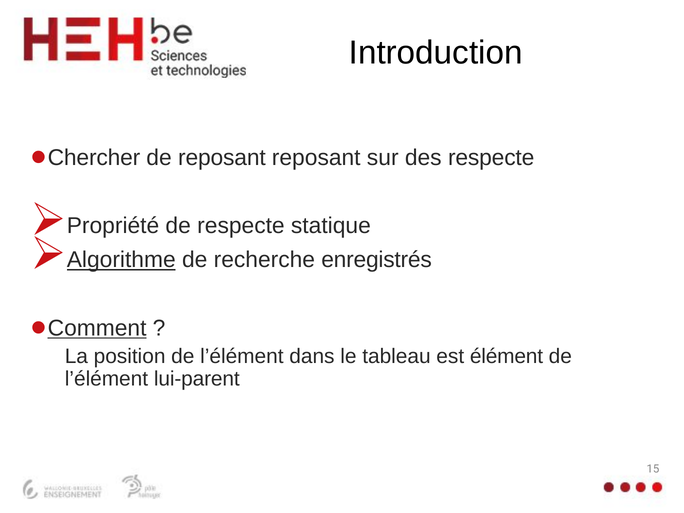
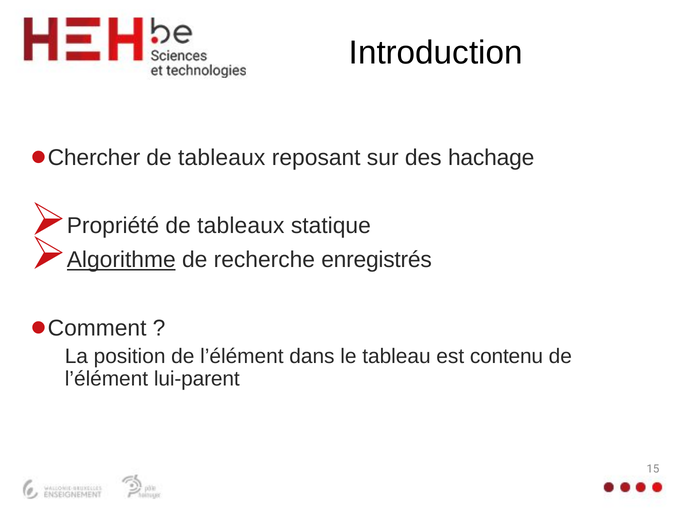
reposant at (222, 158): reposant -> tableaux
des respecte: respecte -> hachage
respecte at (241, 226): respecte -> tableaux
Comment underline: present -> none
élément: élément -> contenu
